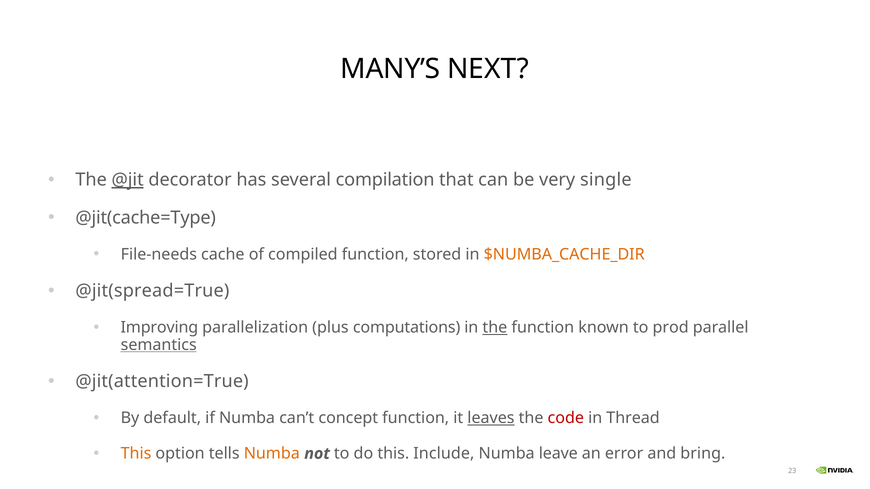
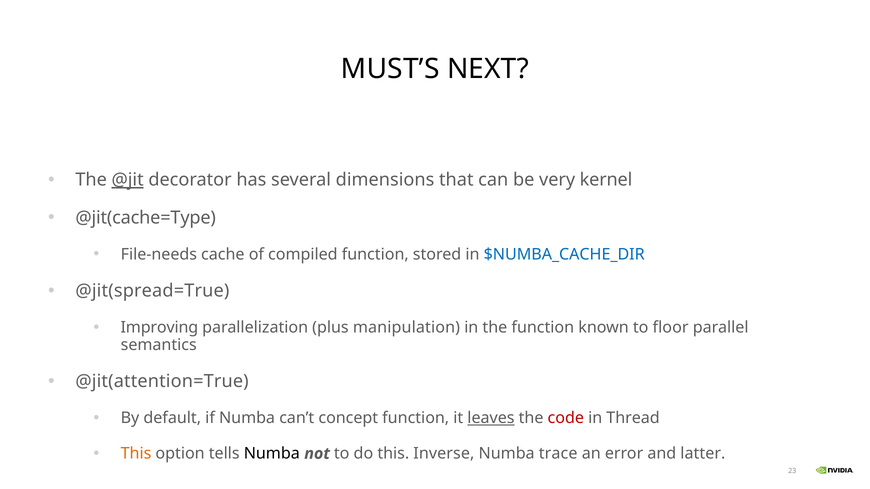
MANY’S: MANY’S -> MUST’S
compilation: compilation -> dimensions
single: single -> kernel
$NUMBA_CACHE_DIR colour: orange -> blue
computations: computations -> manipulation
the at (495, 328) underline: present -> none
prod: prod -> floor
semantics underline: present -> none
Numba at (272, 454) colour: orange -> black
Include: Include -> Inverse
leave: leave -> trace
bring: bring -> latter
